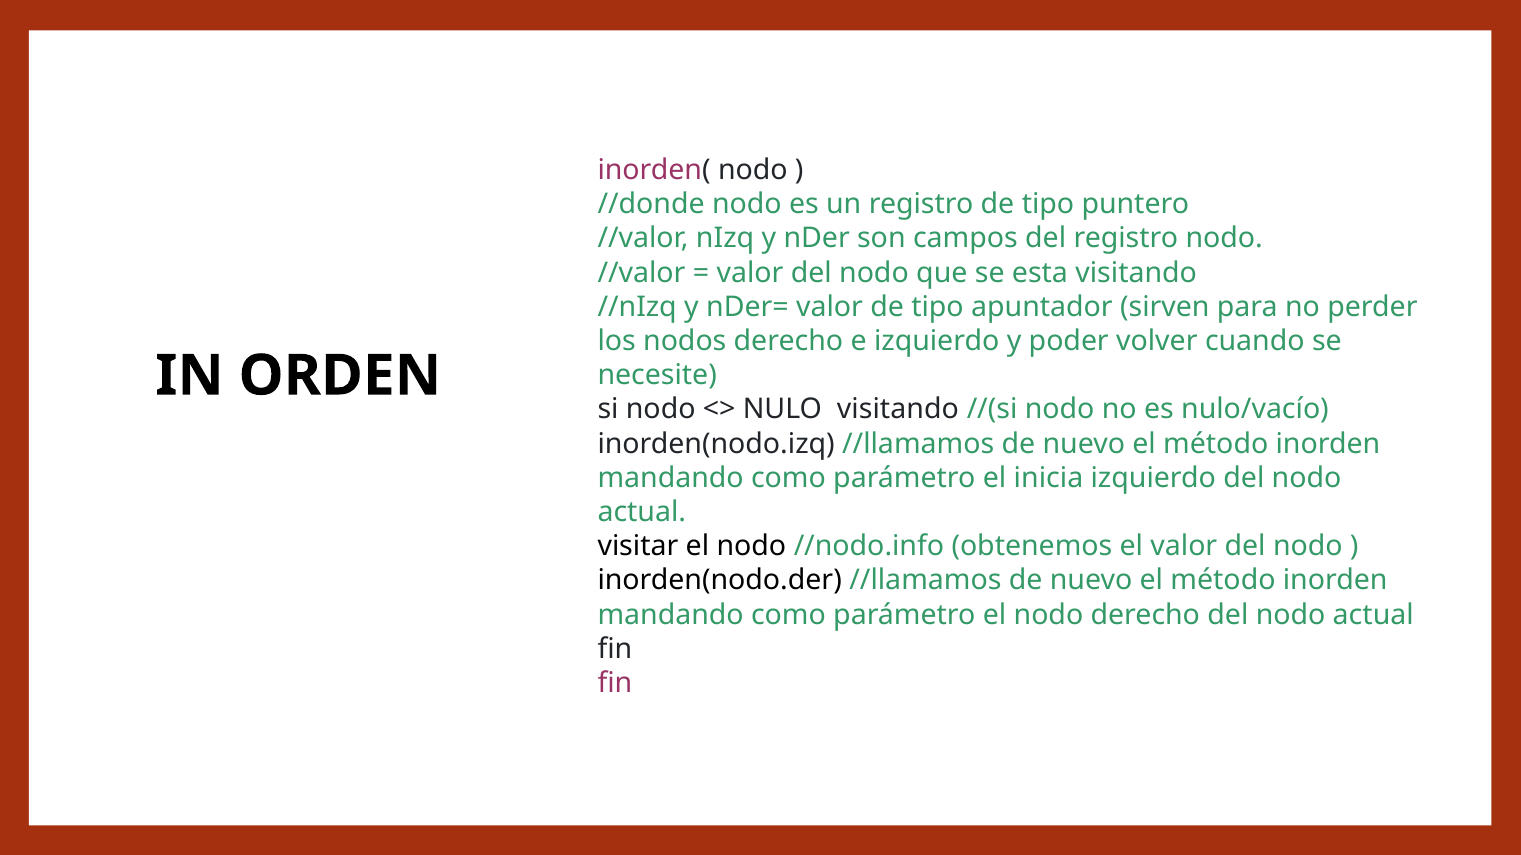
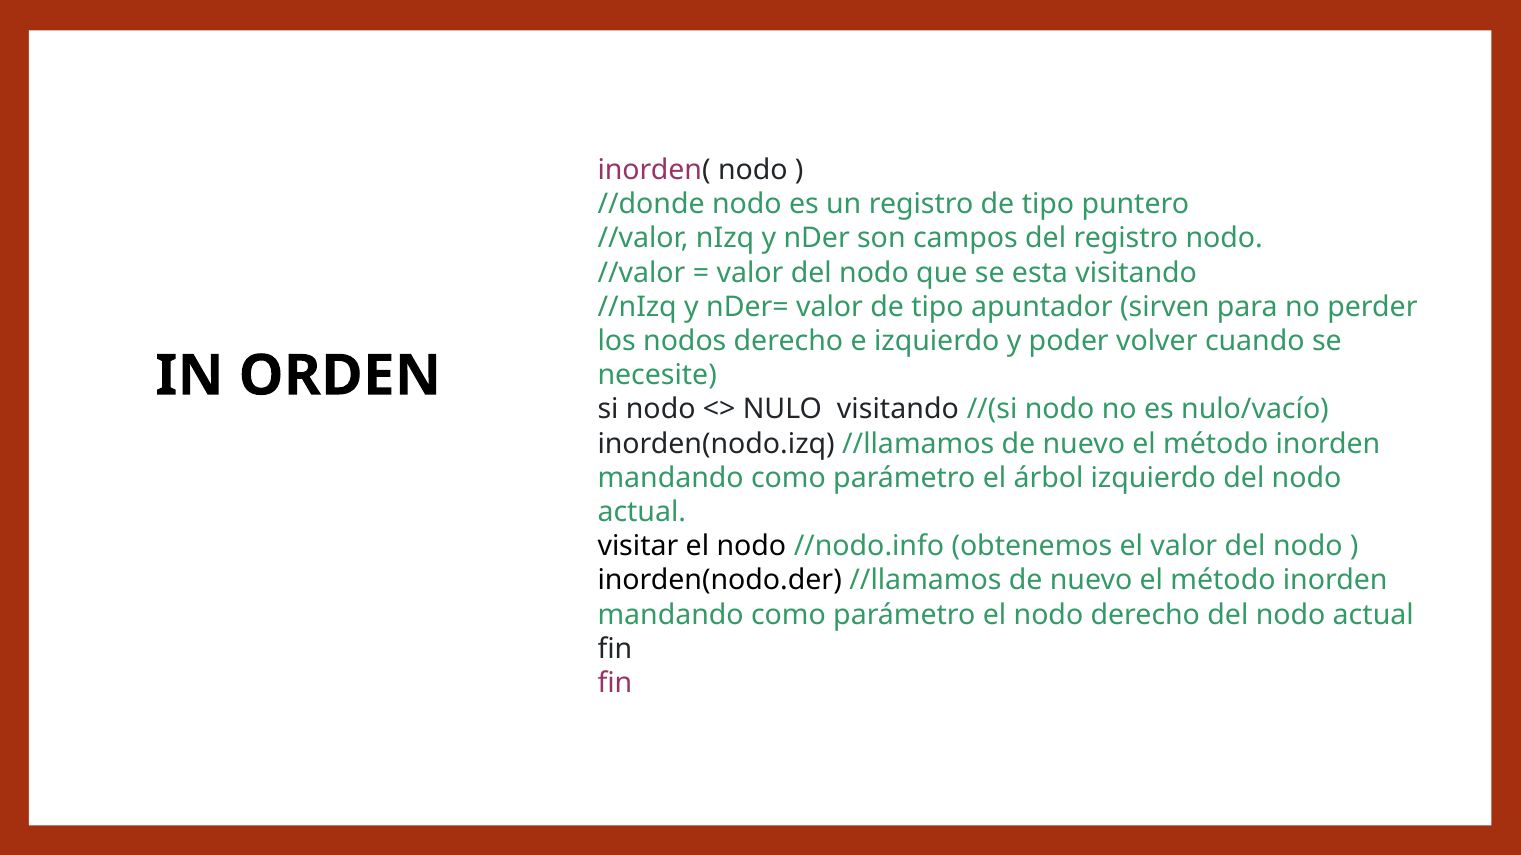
inicia: inicia -> árbol
